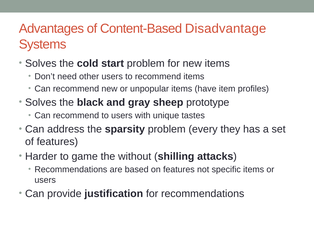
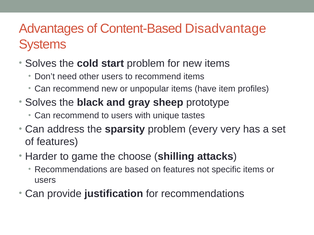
they: they -> very
without: without -> choose
